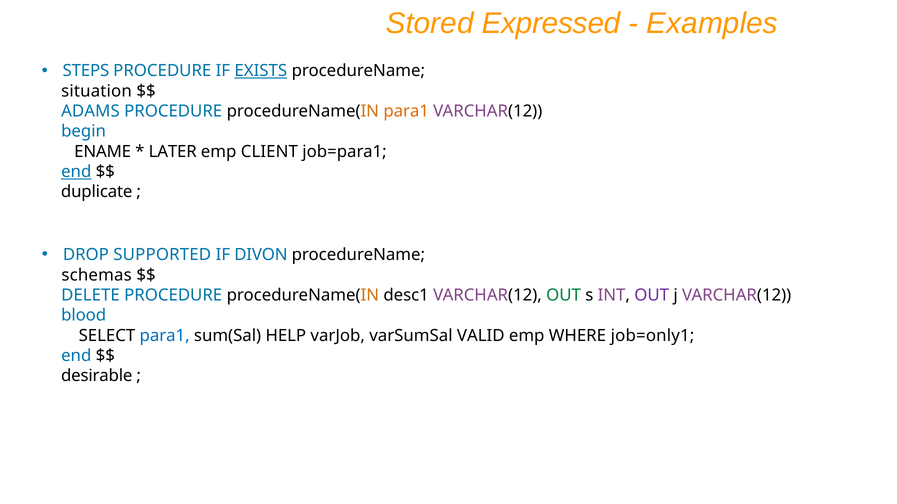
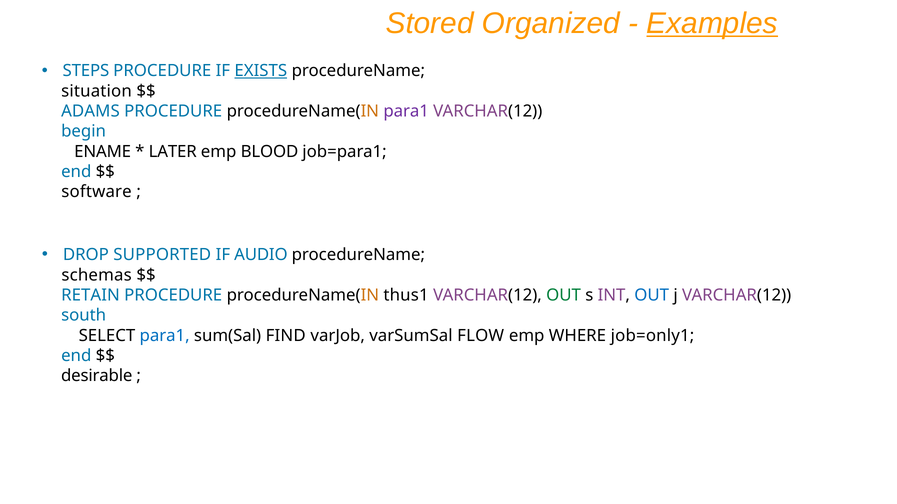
Expressed: Expressed -> Organized
Examples underline: none -> present
para1 at (406, 111) colour: orange -> purple
CLIENT: CLIENT -> BLOOD
end at (76, 172) underline: present -> none
duplicate: duplicate -> software
DIVON: DIVON -> AUDIO
DELETE: DELETE -> RETAIN
desc1: desc1 -> thus1
OUT at (652, 295) colour: purple -> blue
blood: blood -> south
HELP: HELP -> FIND
VALID: VALID -> FLOW
